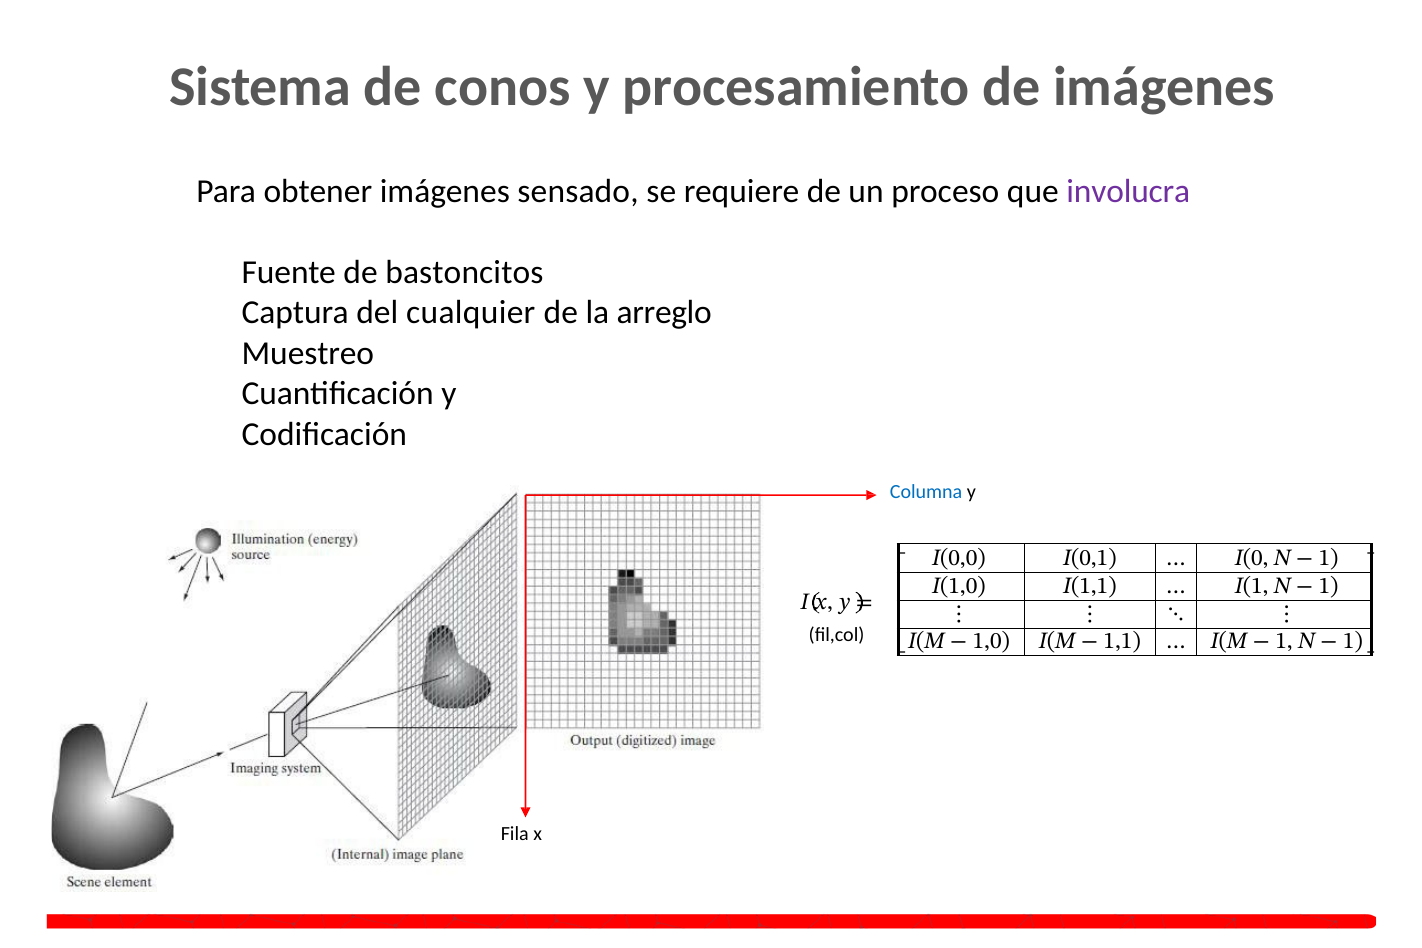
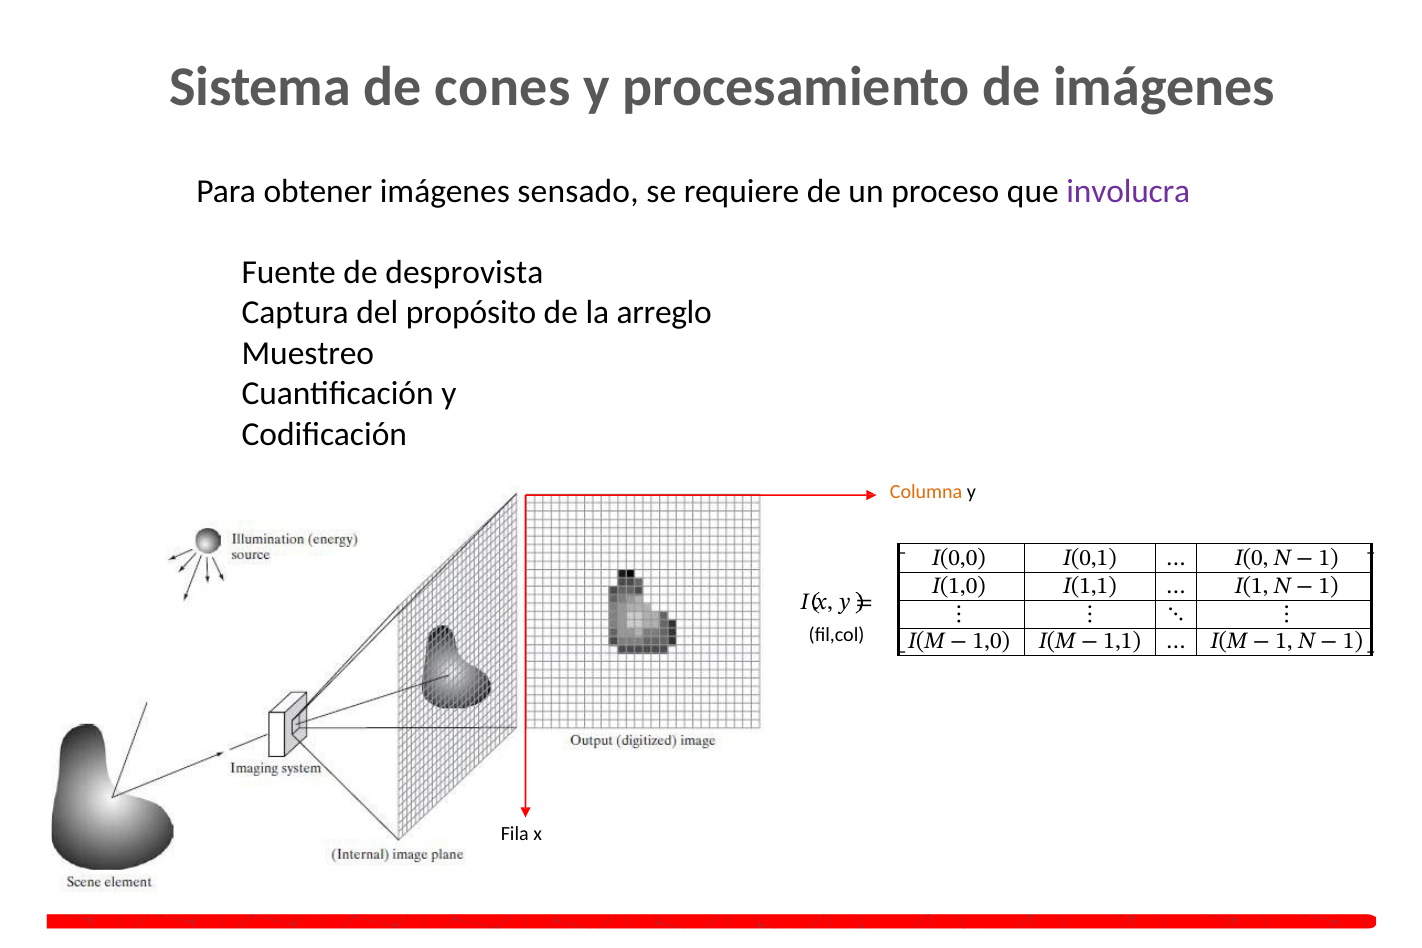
conos: conos -> cones
bastoncitos: bastoncitos -> desprovista
cualquier: cualquier -> propósito
Columna colour: blue -> orange
